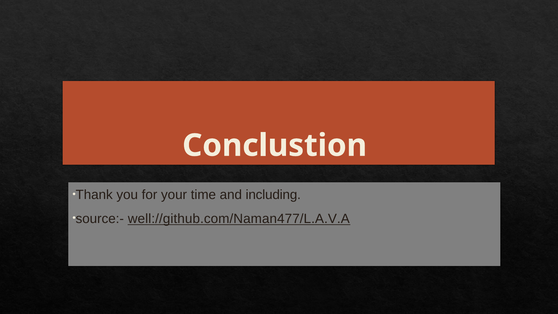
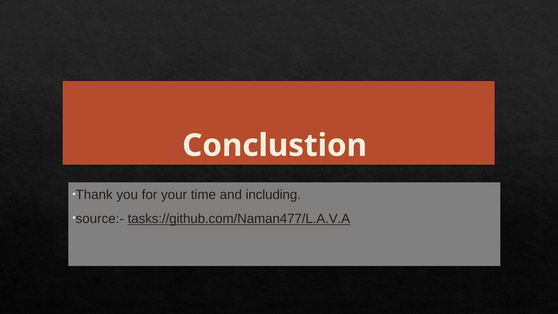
well://github.com/Naman477/L.A.V.A: well://github.com/Naman477/L.A.V.A -> tasks://github.com/Naman477/L.A.V.A
